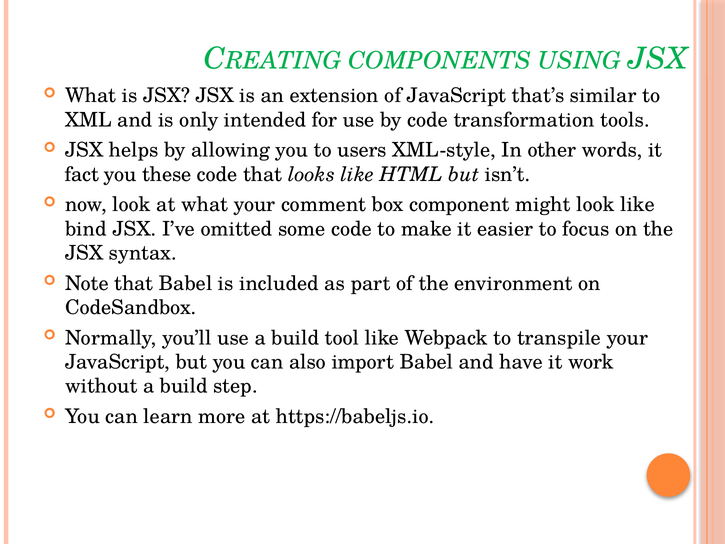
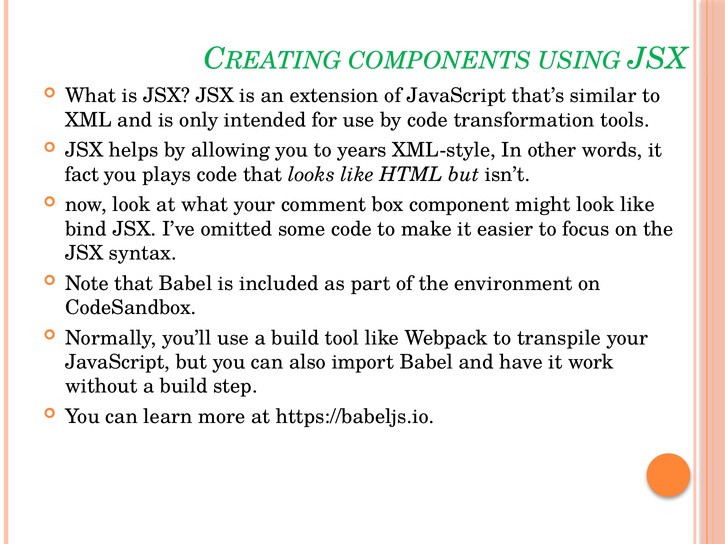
users: users -> years
these: these -> plays
